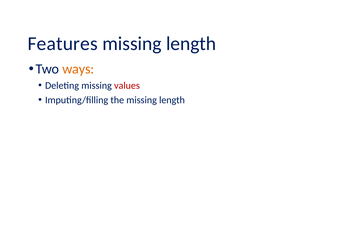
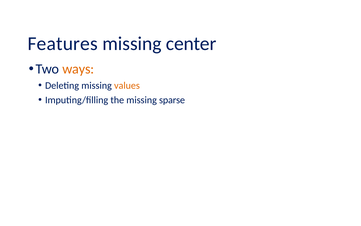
length at (191, 44): length -> center
values colour: red -> orange
the missing length: length -> sparse
